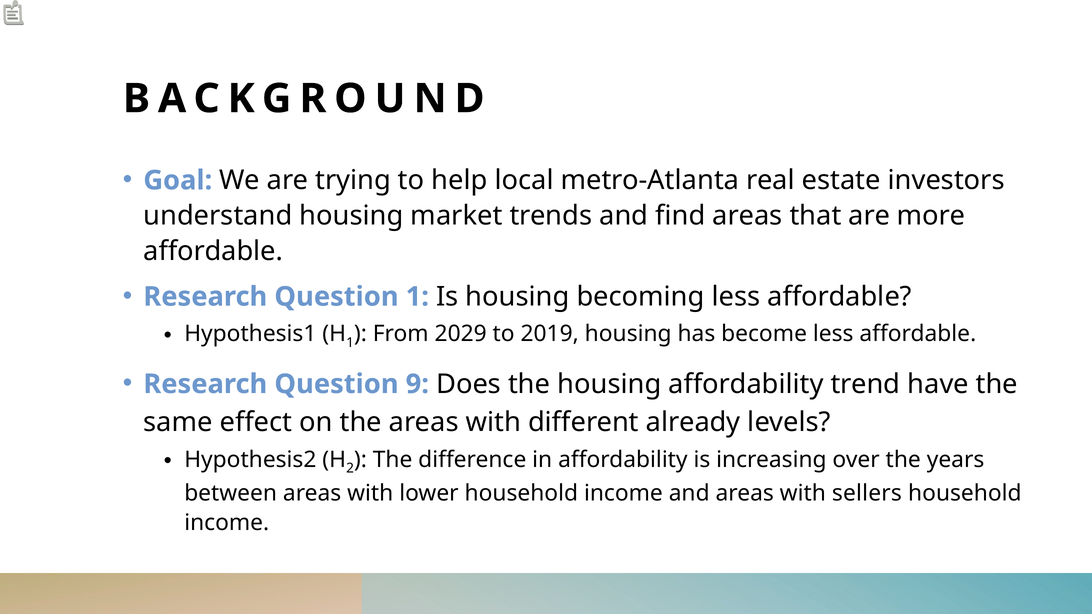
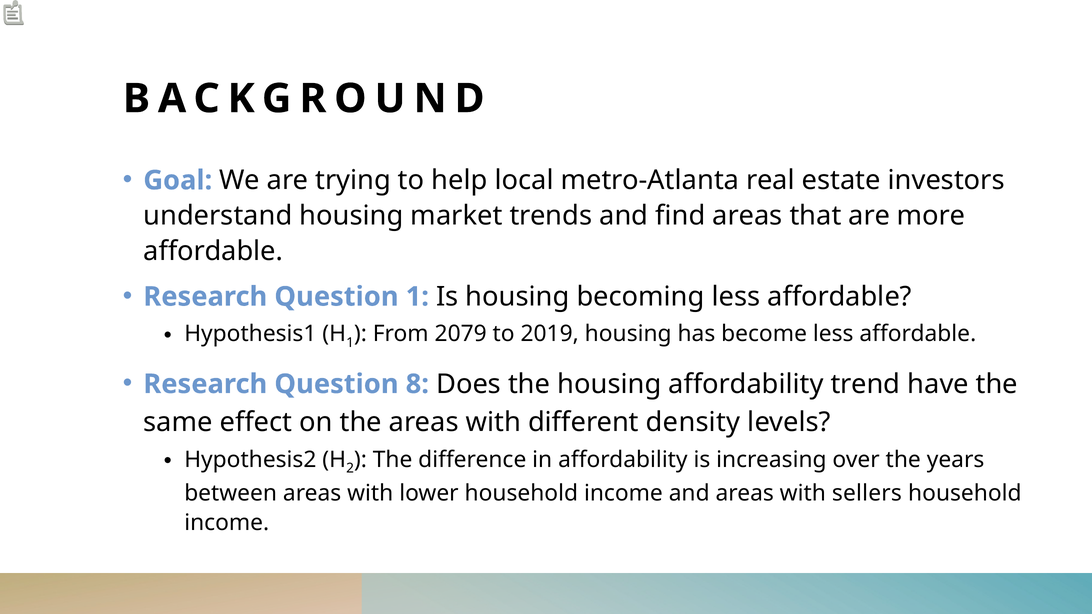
2029: 2029 -> 2079
9: 9 -> 8
already: already -> density
